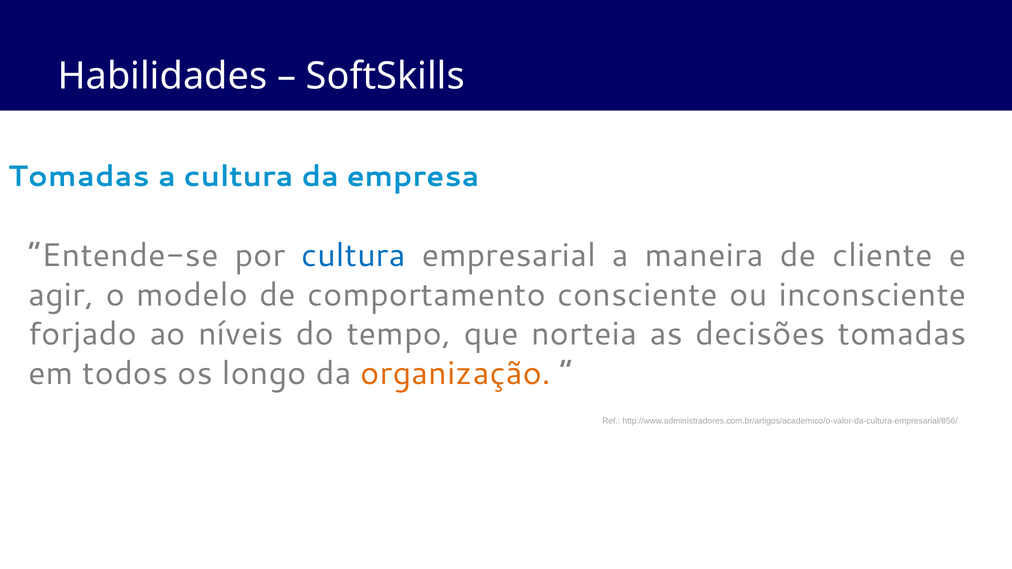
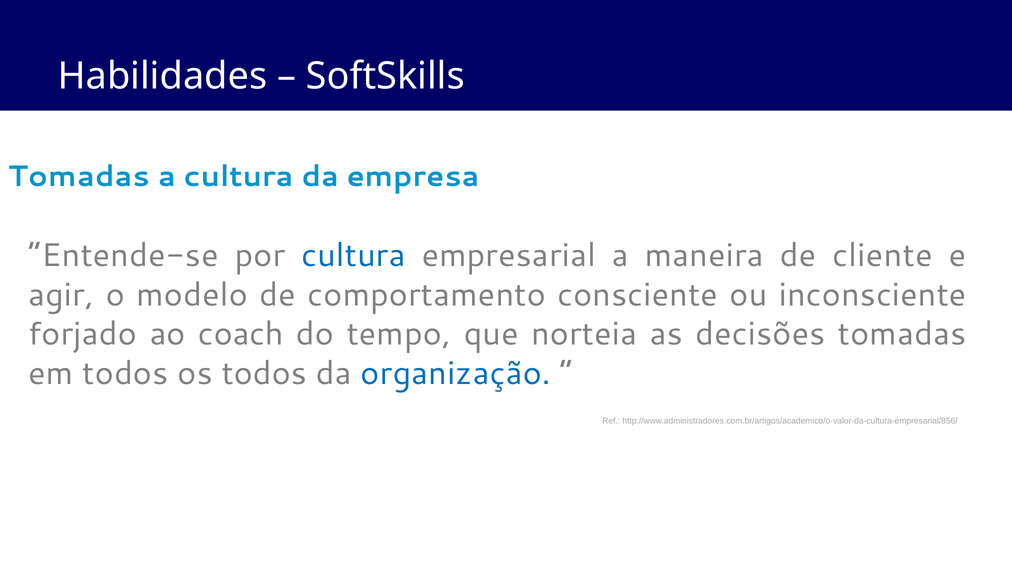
níveis: níveis -> coach
os longo: longo -> todos
organização colour: orange -> blue
